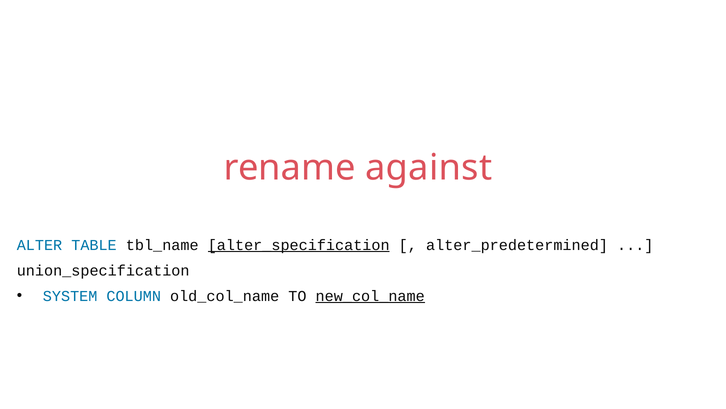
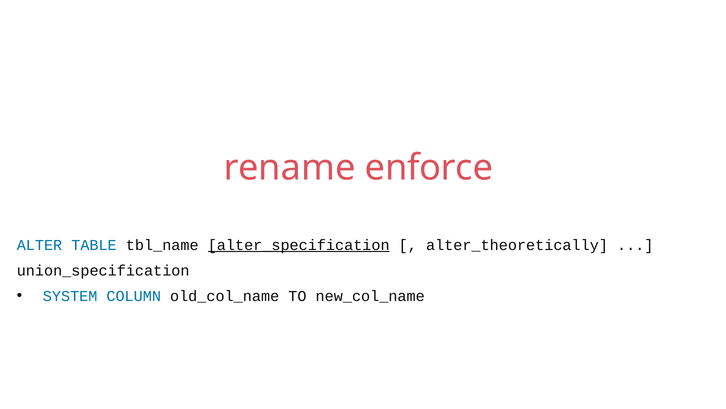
against: against -> enforce
alter_predetermined: alter_predetermined -> alter_theoretically
new_col_name underline: present -> none
